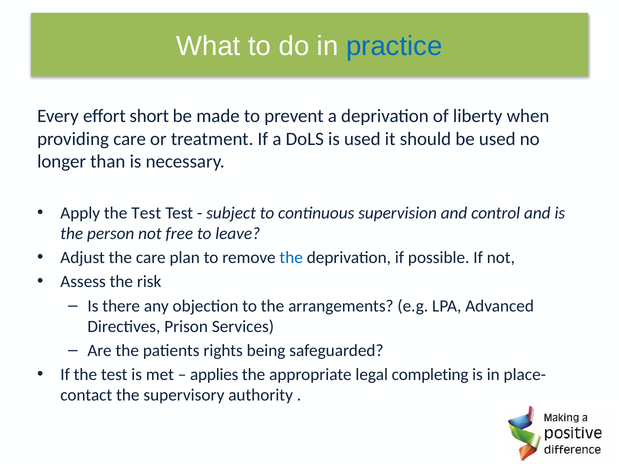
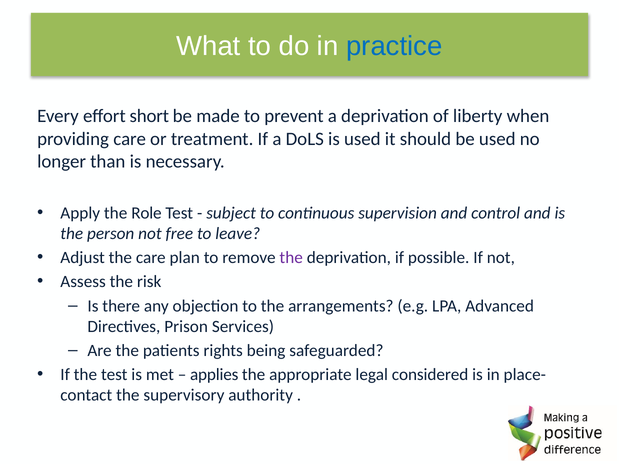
Apply the Test: Test -> Role
the at (291, 258) colour: blue -> purple
completing: completing -> considered
